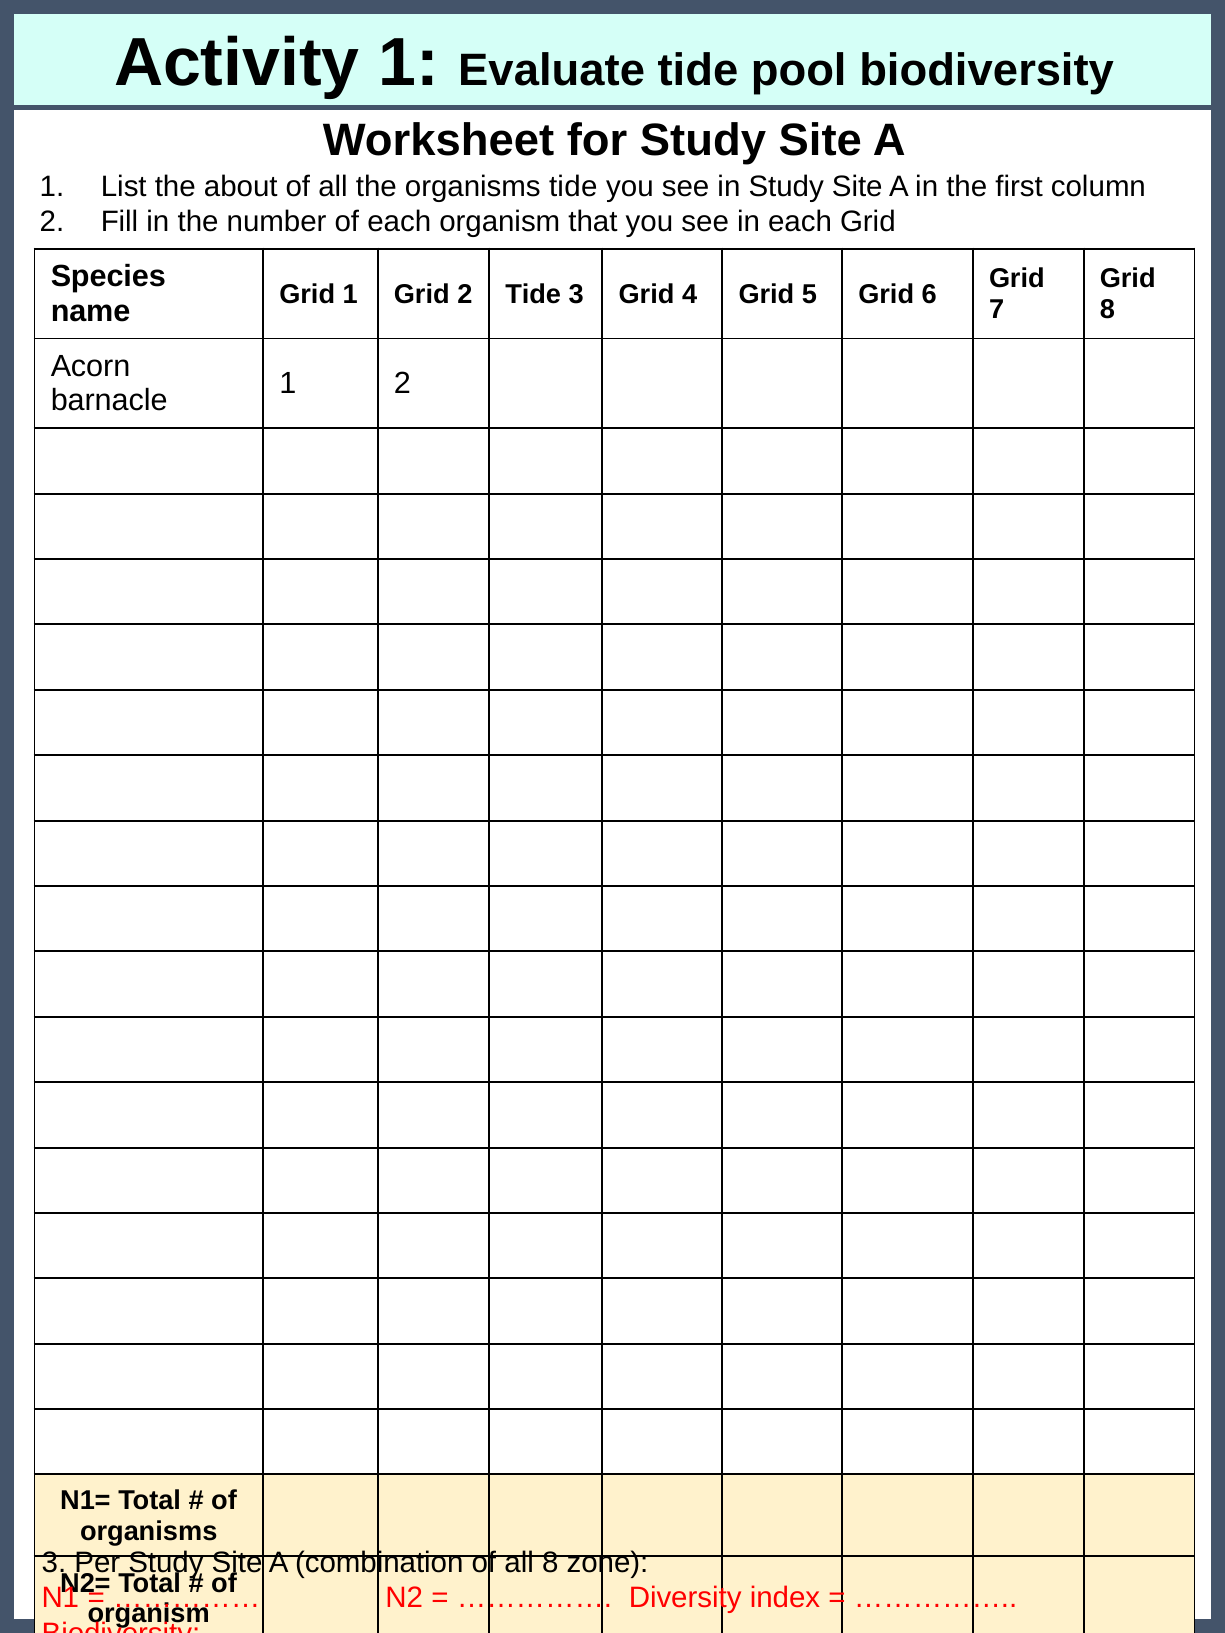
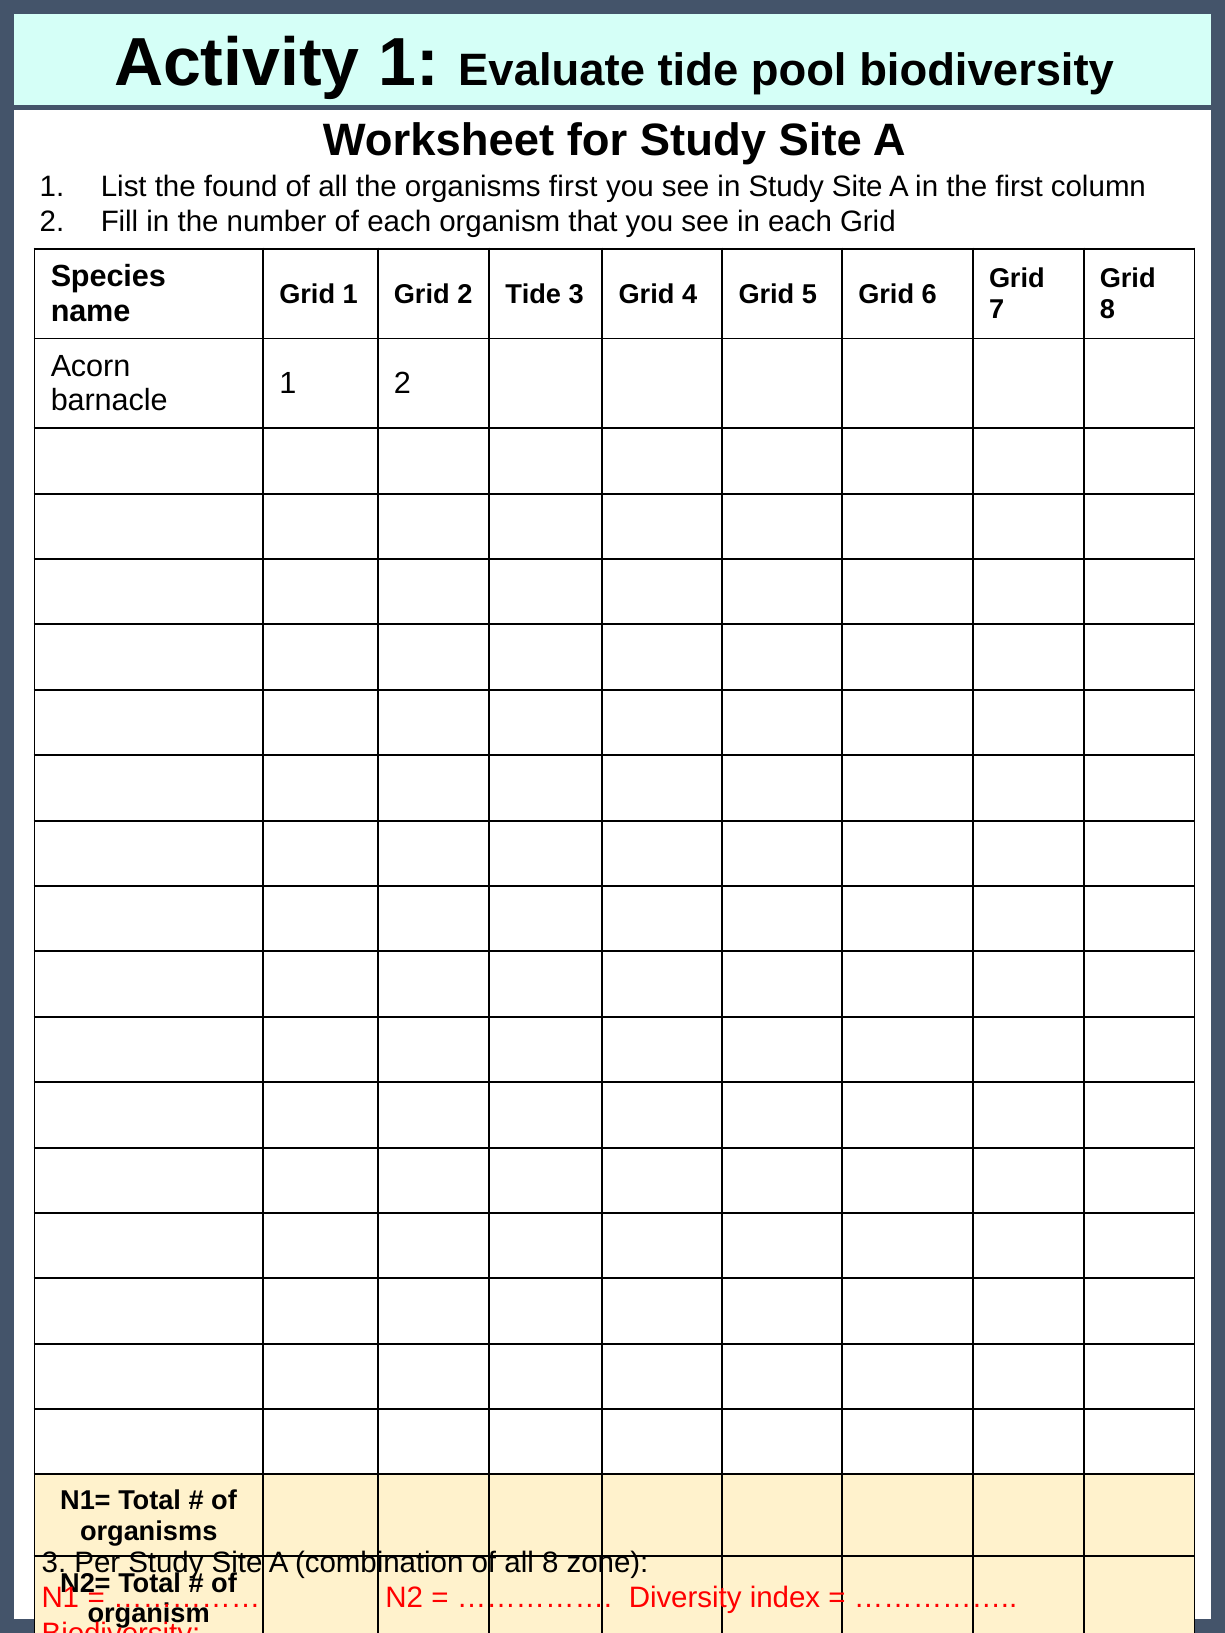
about: about -> found
organisms tide: tide -> first
